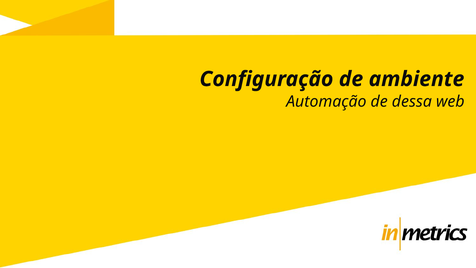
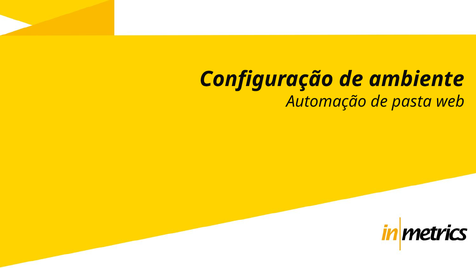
dessa: dessa -> pasta
